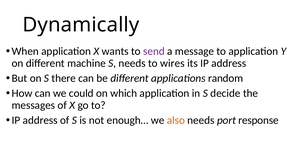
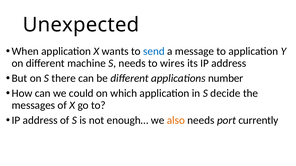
Dynamically: Dynamically -> Unexpected
send colour: purple -> blue
random: random -> number
response: response -> currently
